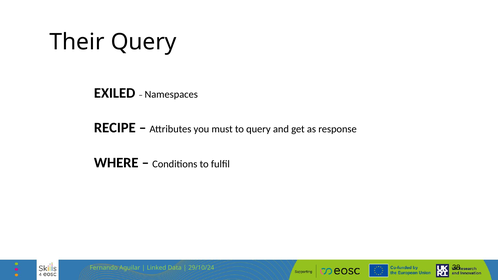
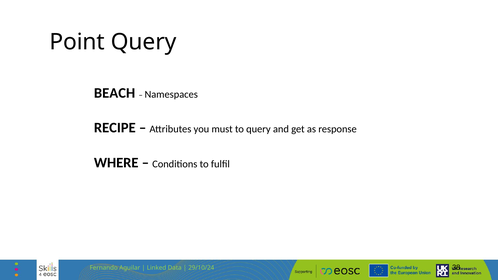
Their: Their -> Point
EXILED: EXILED -> BEACH
